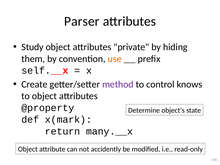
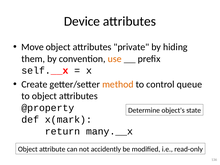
Parser: Parser -> Device
Study: Study -> Move
method colour: purple -> orange
knows: knows -> queue
